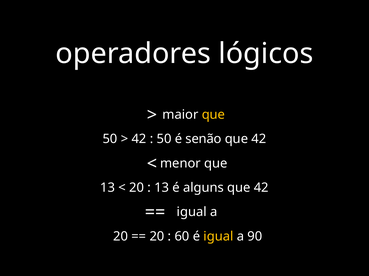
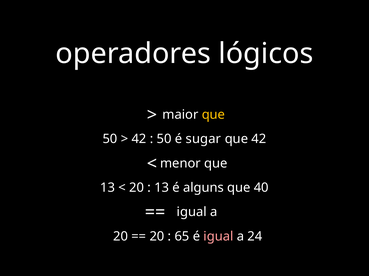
senão: senão -> sugar
42 at (261, 188): 42 -> 40
60: 60 -> 65
igual at (218, 237) colour: yellow -> pink
90: 90 -> 24
